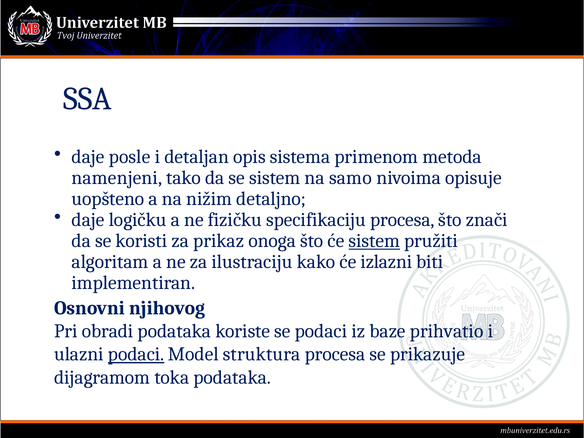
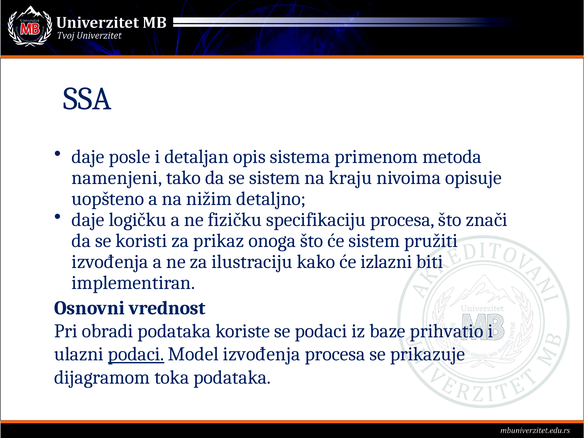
samo: samo -> kraju
sistem at (374, 241) underline: present -> none
algoritam at (110, 262): algoritam -> izvođenja
njihovog: njihovog -> vrednost
Model struktura: struktura -> izvođenja
